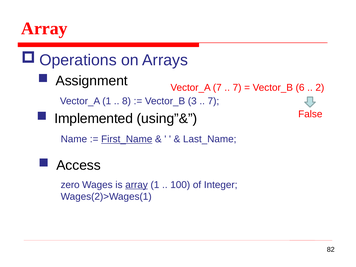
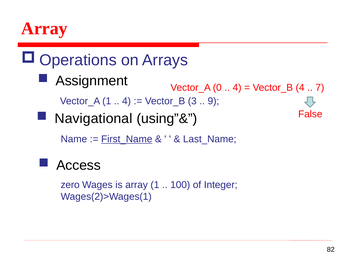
Vector_A 7: 7 -> 0
7 at (237, 88): 7 -> 4
Vector_B 6: 6 -> 4
2: 2 -> 7
8 at (127, 101): 8 -> 4
7 at (213, 101): 7 -> 9
Implemented: Implemented -> Navigational
array at (137, 185) underline: present -> none
